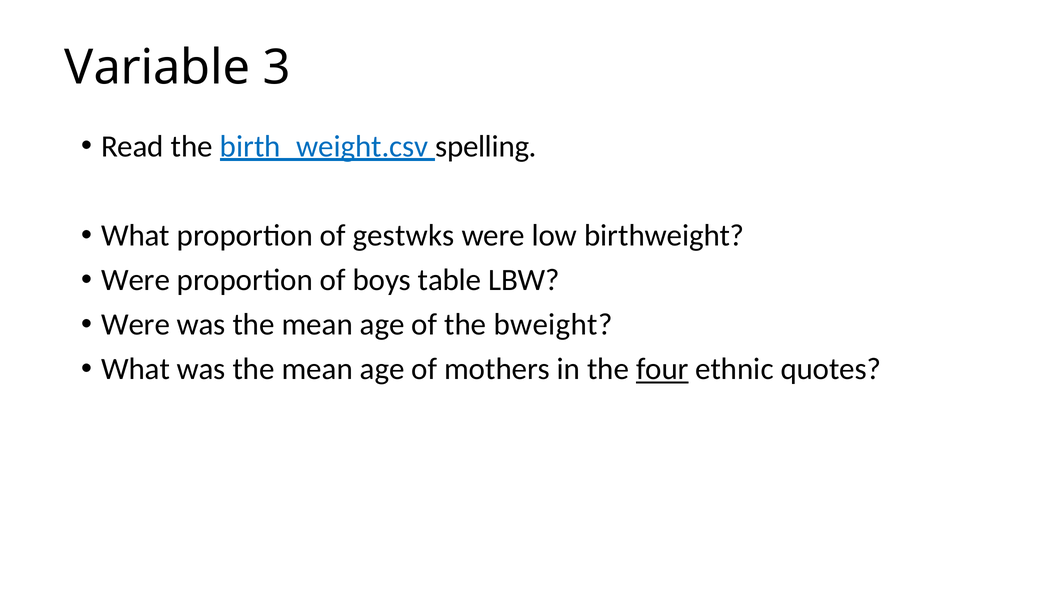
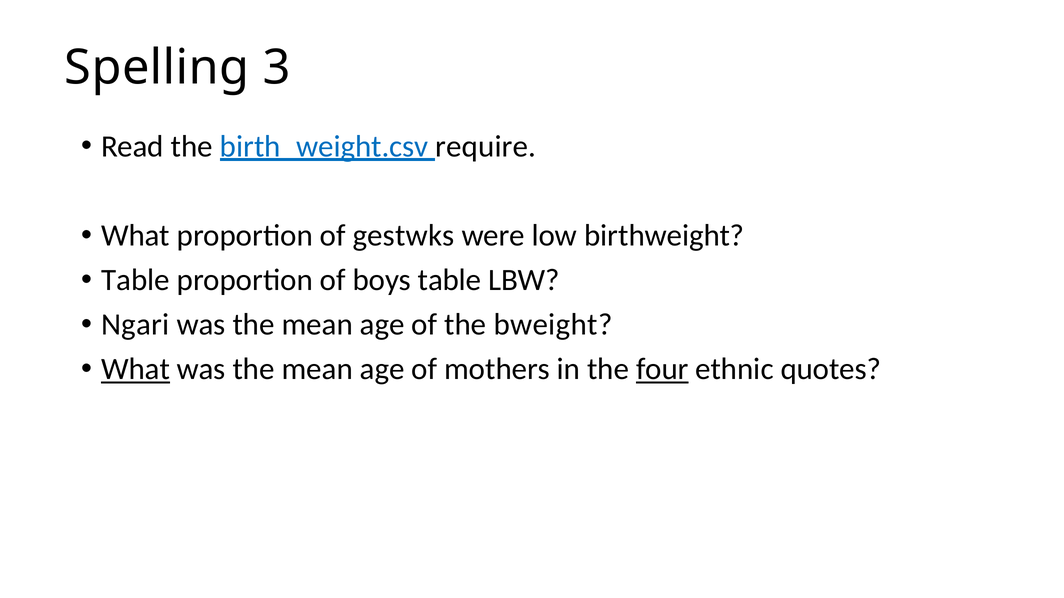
Variable: Variable -> Spelling
spelling: spelling -> require
Were at (136, 280): Were -> Table
Were at (136, 325): Were -> Ngari
What at (135, 370) underline: none -> present
